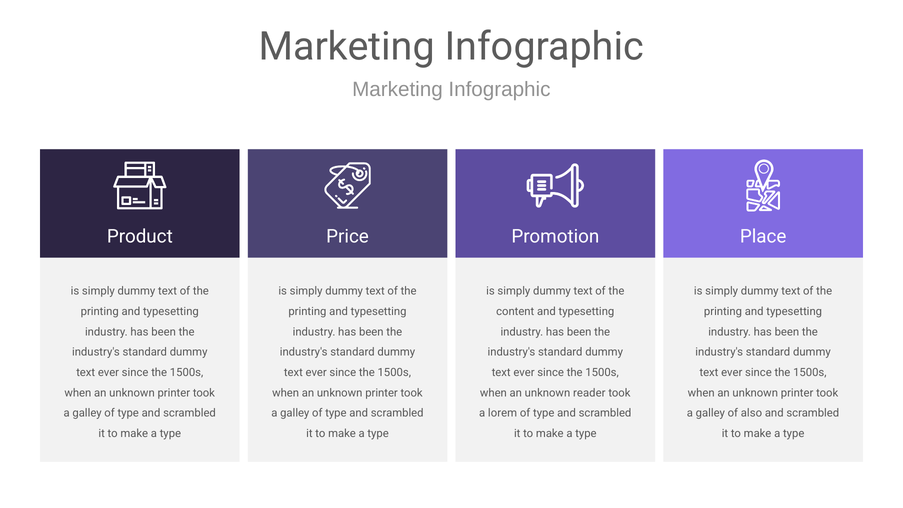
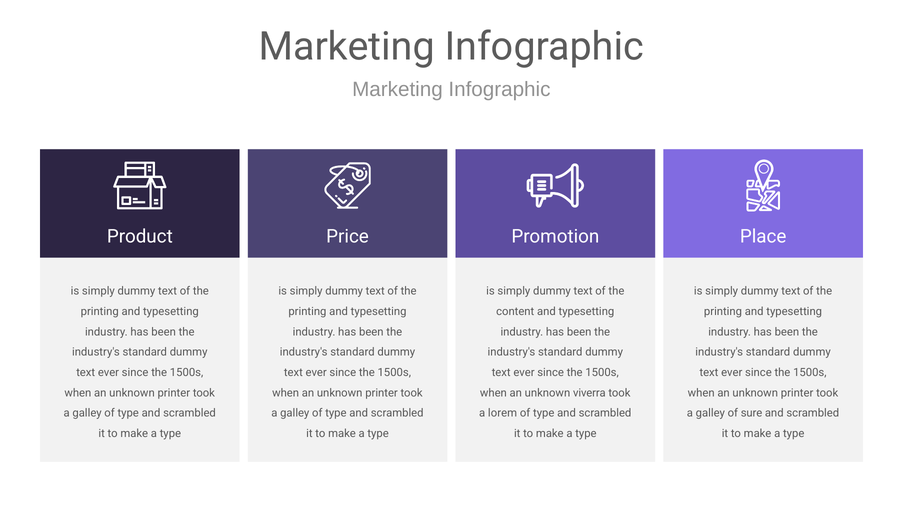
reader: reader -> viverra
also: also -> sure
